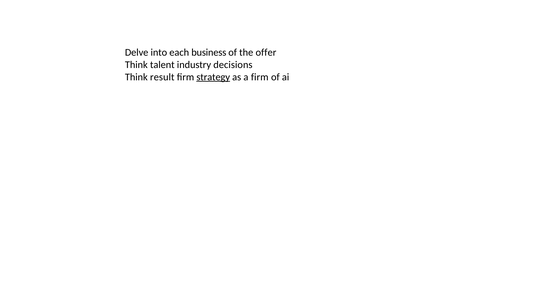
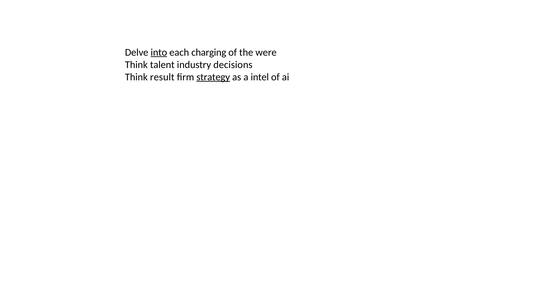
into underline: none -> present
business: business -> charging
offer: offer -> were
a firm: firm -> intel
